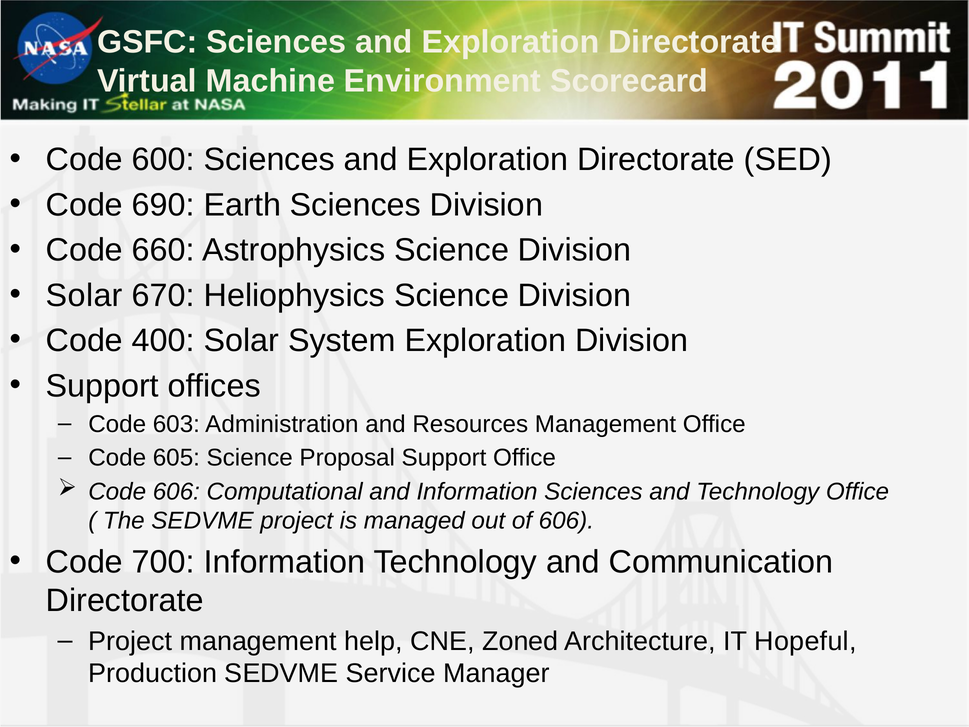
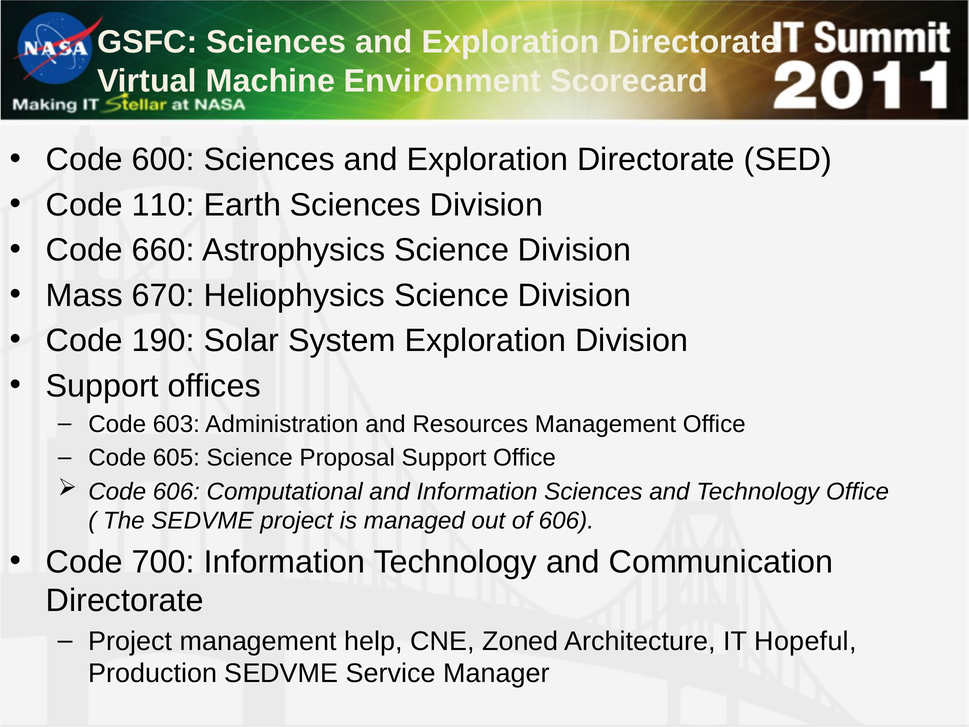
690: 690 -> 110
Solar at (84, 295): Solar -> Mass
400: 400 -> 190
